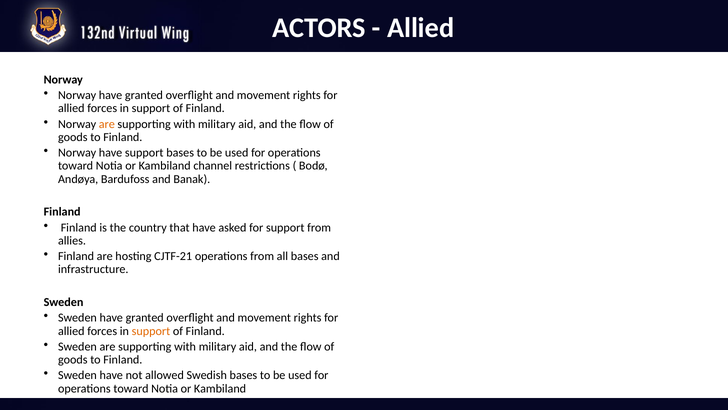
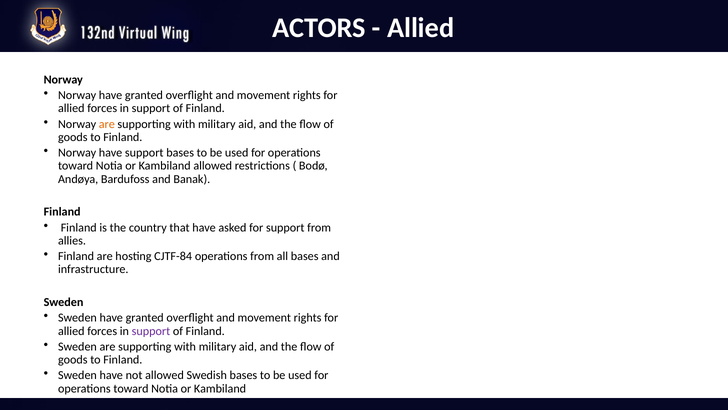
Kambiland channel: channel -> allowed
CJTF-21: CJTF-21 -> CJTF-84
support at (151, 331) colour: orange -> purple
